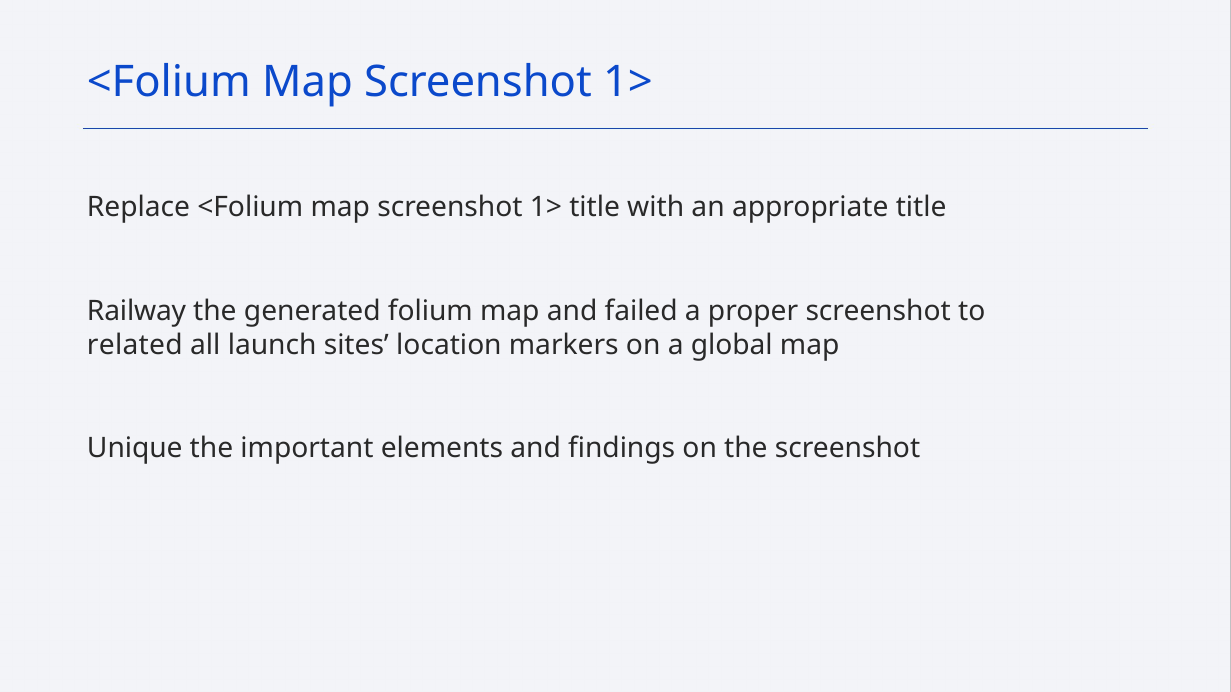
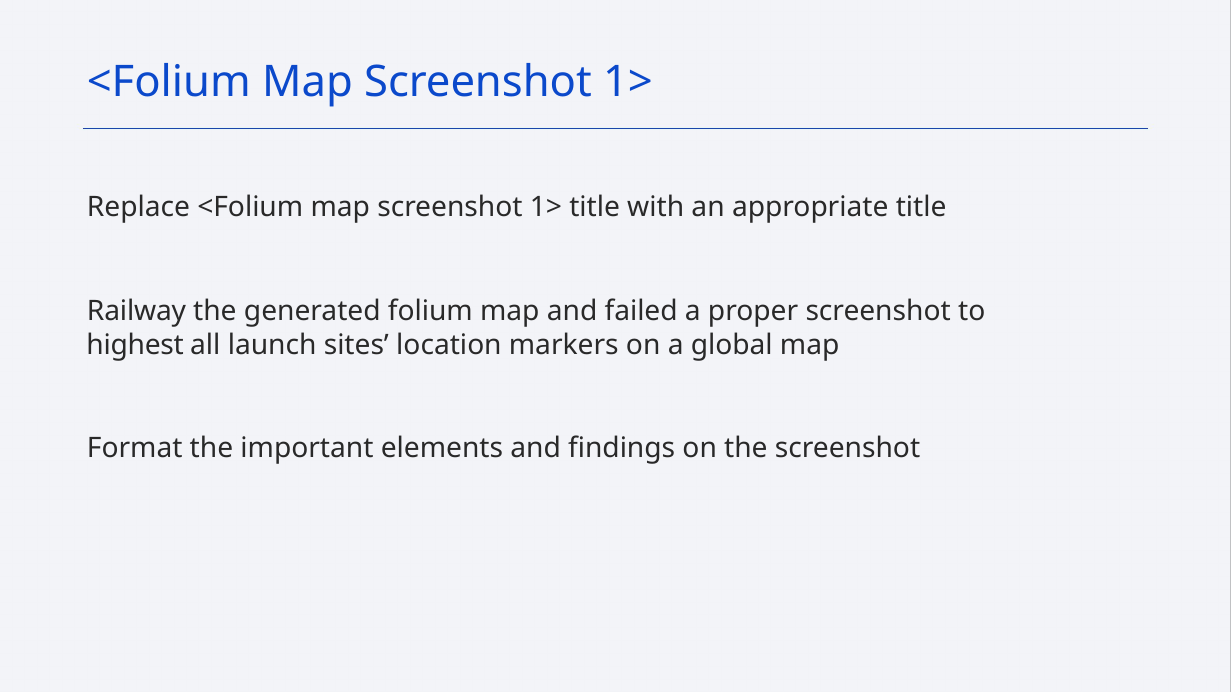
related: related -> highest
Unique: Unique -> Format
